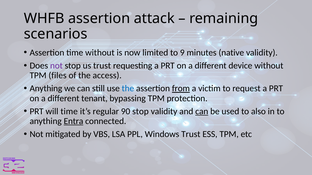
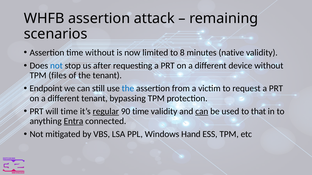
9: 9 -> 8
not at (56, 66) colour: purple -> blue
us trust: trust -> after
the access: access -> tenant
Anything at (46, 89): Anything -> Endpoint
from underline: present -> none
regular underline: none -> present
90 stop: stop -> time
also: also -> that
Windows Trust: Trust -> Hand
